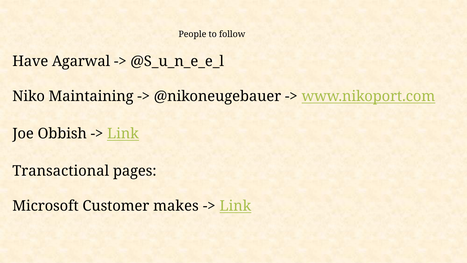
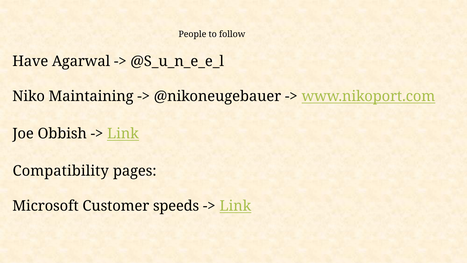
Transactional: Transactional -> Compatibility
makes: makes -> speeds
